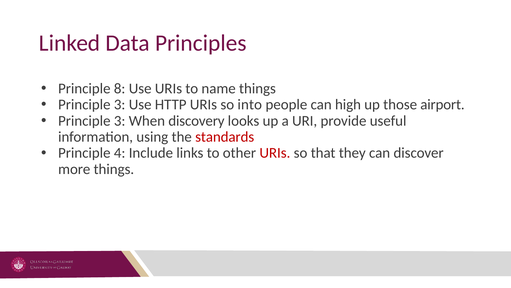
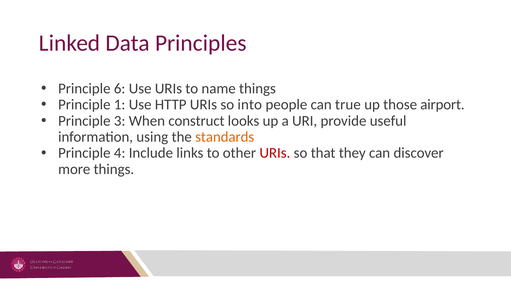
8: 8 -> 6
3 at (120, 104): 3 -> 1
high: high -> true
discovery: discovery -> construct
standards colour: red -> orange
